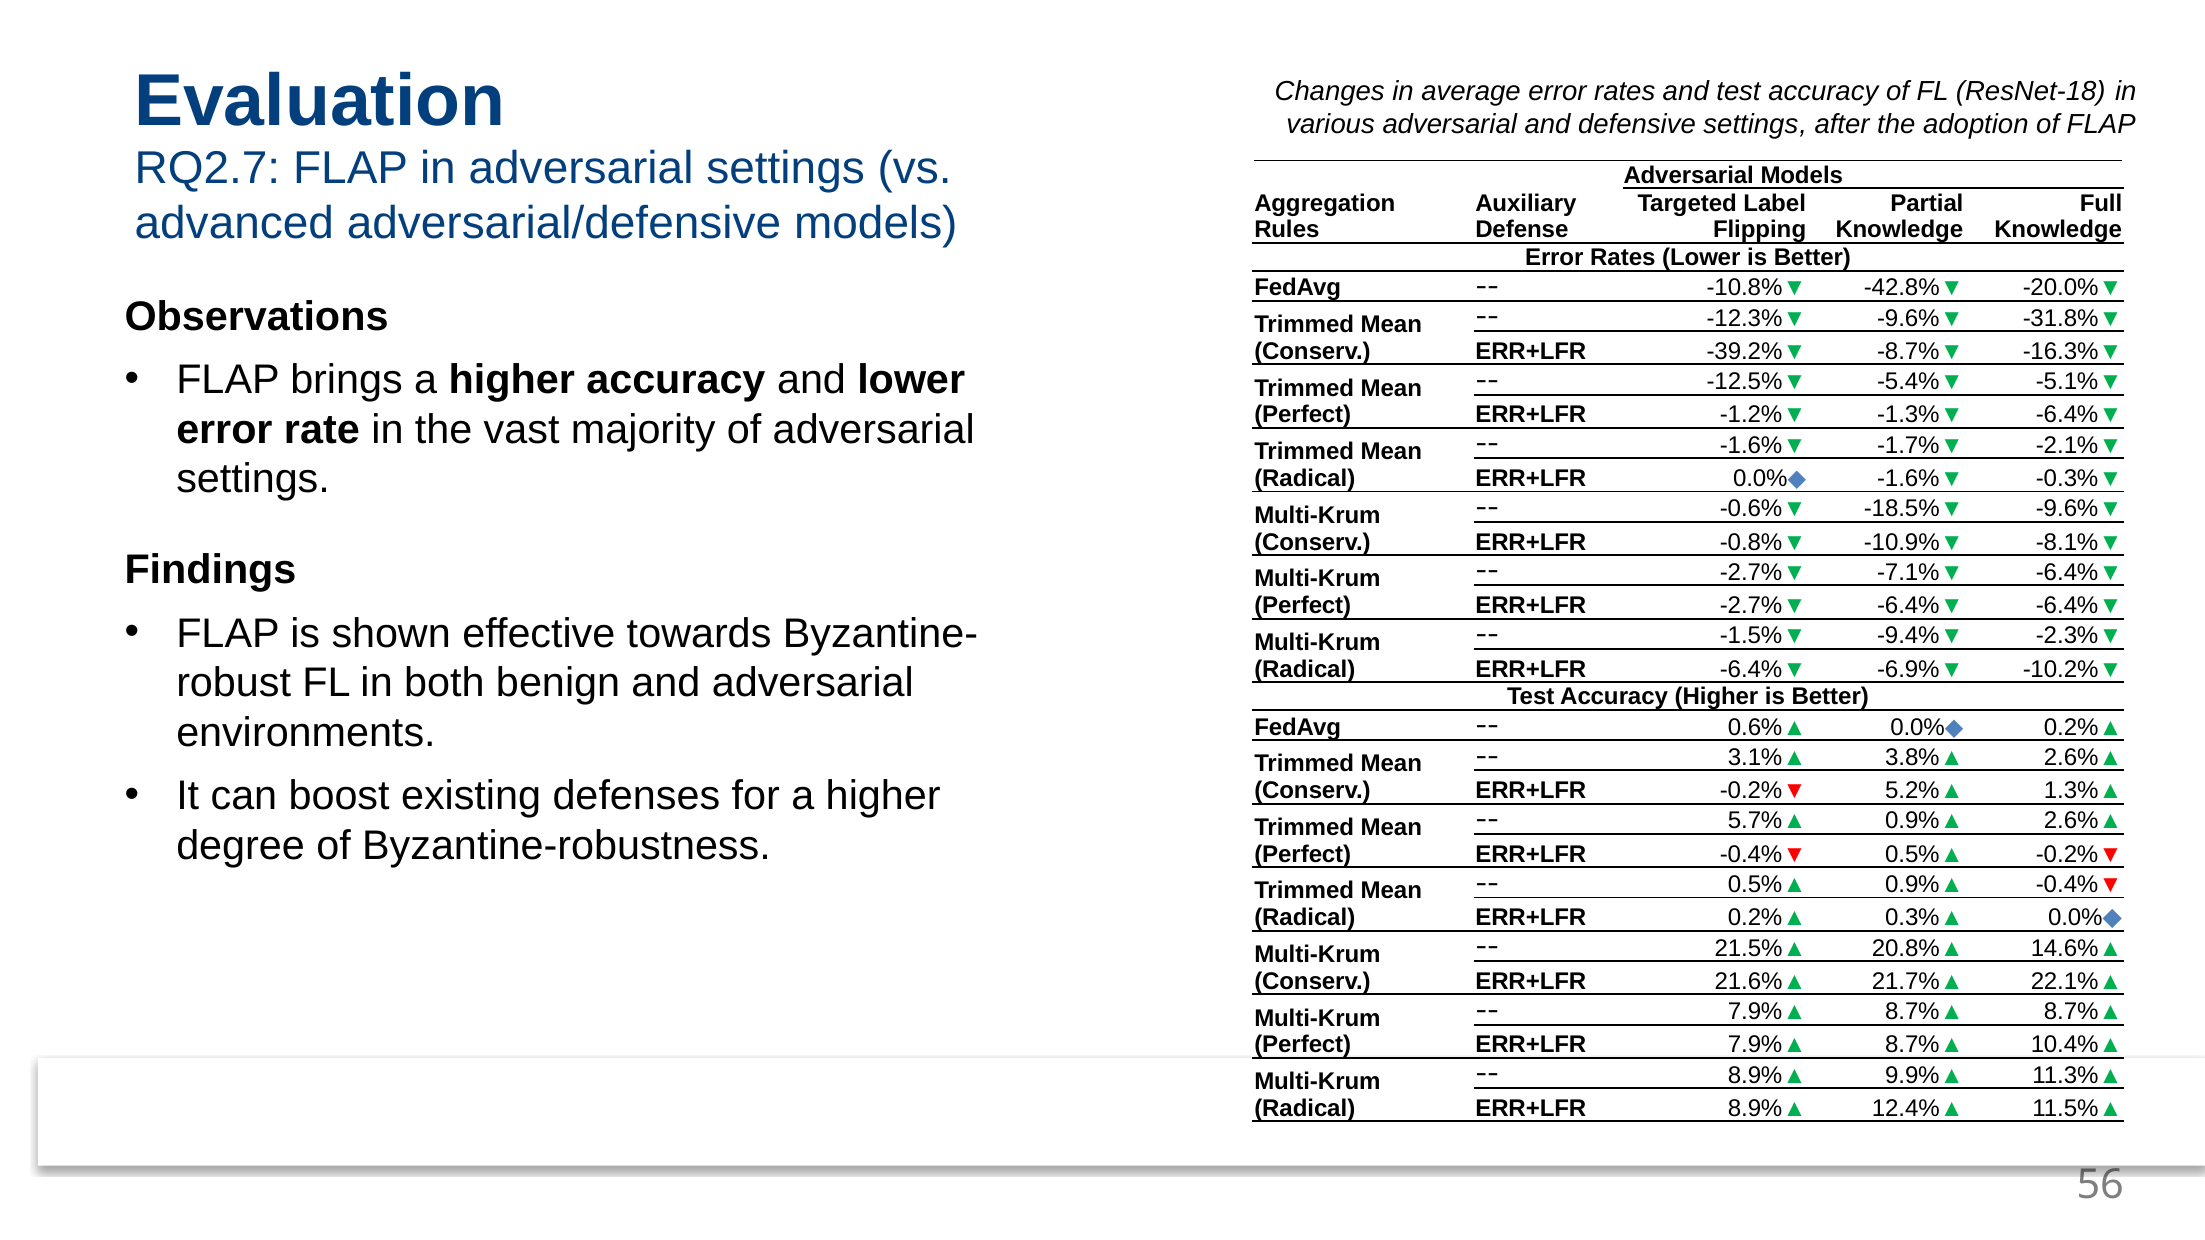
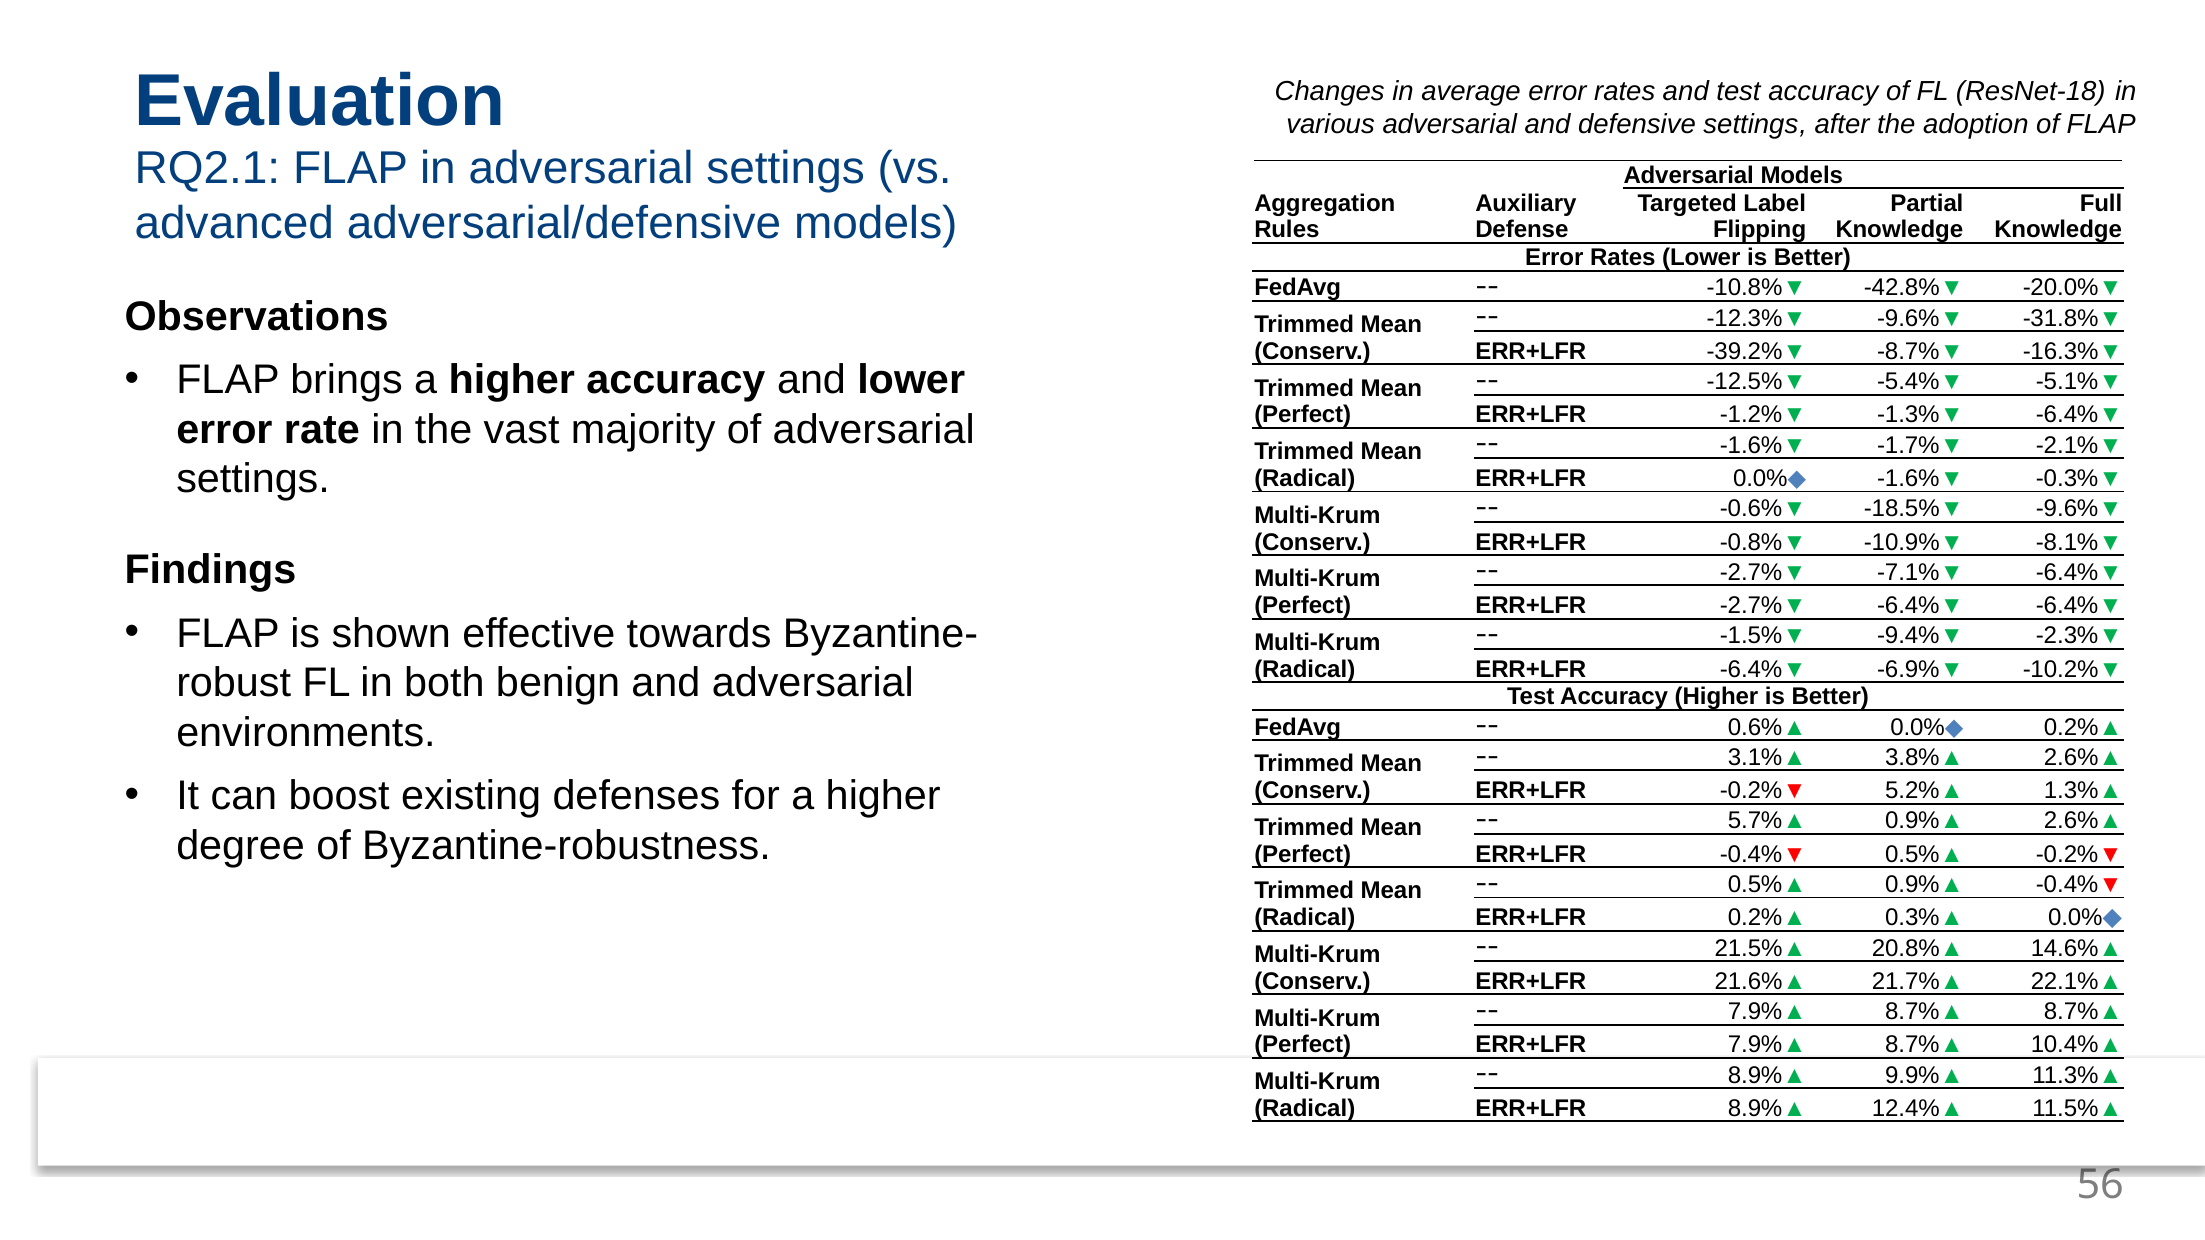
RQ2.7: RQ2.7 -> RQ2.1
